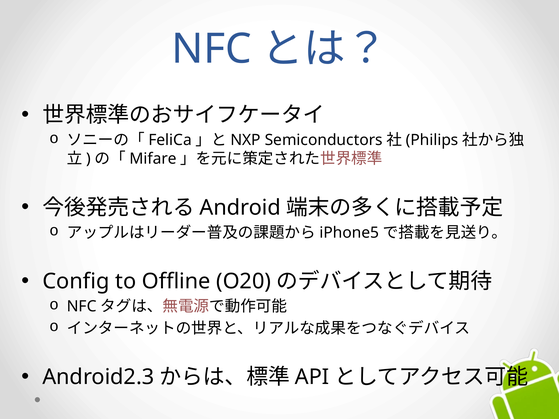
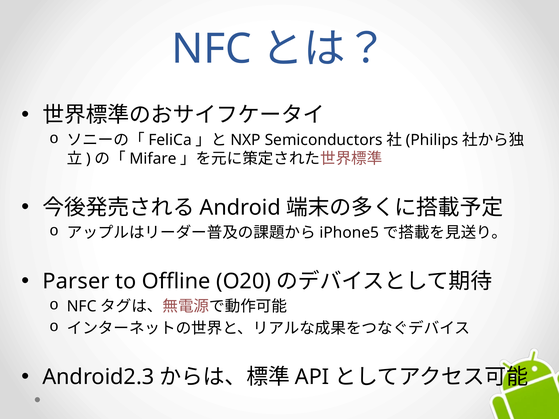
Config: Config -> Parser
